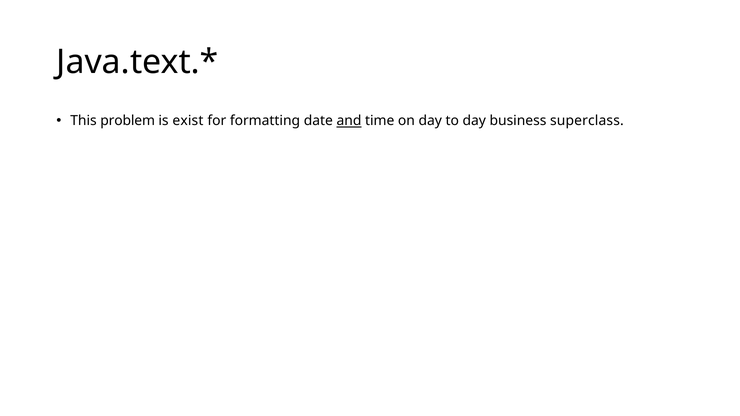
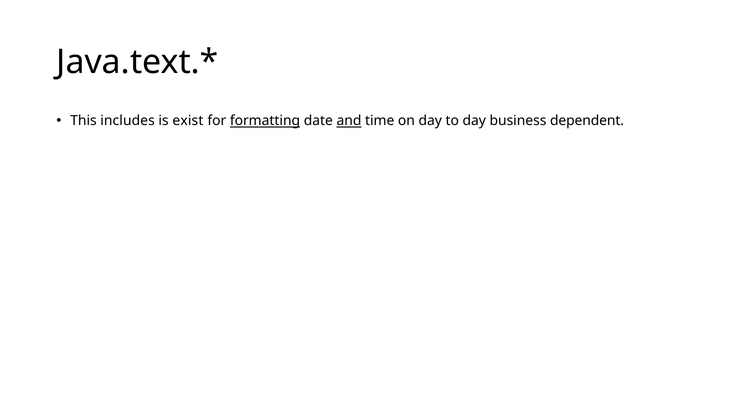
problem: problem -> includes
formatting underline: none -> present
superclass: superclass -> dependent
